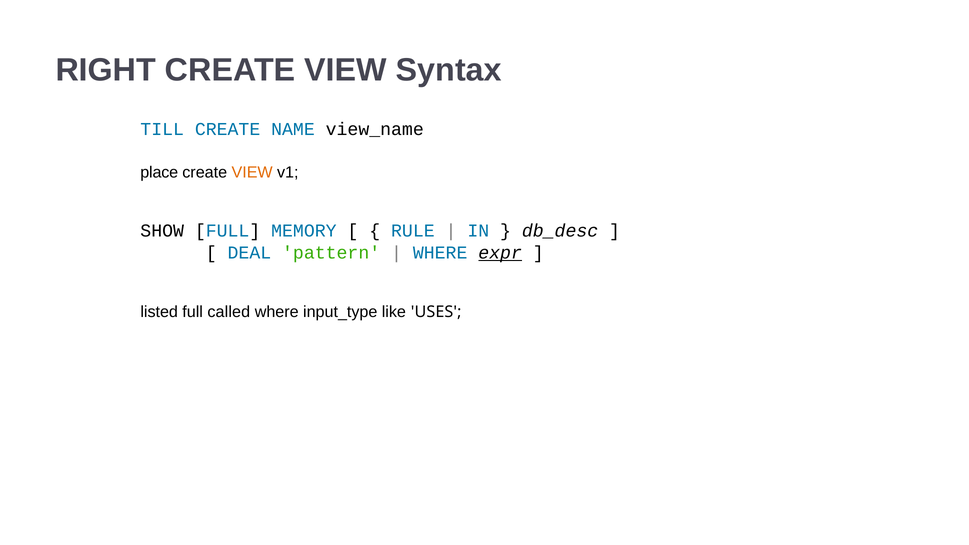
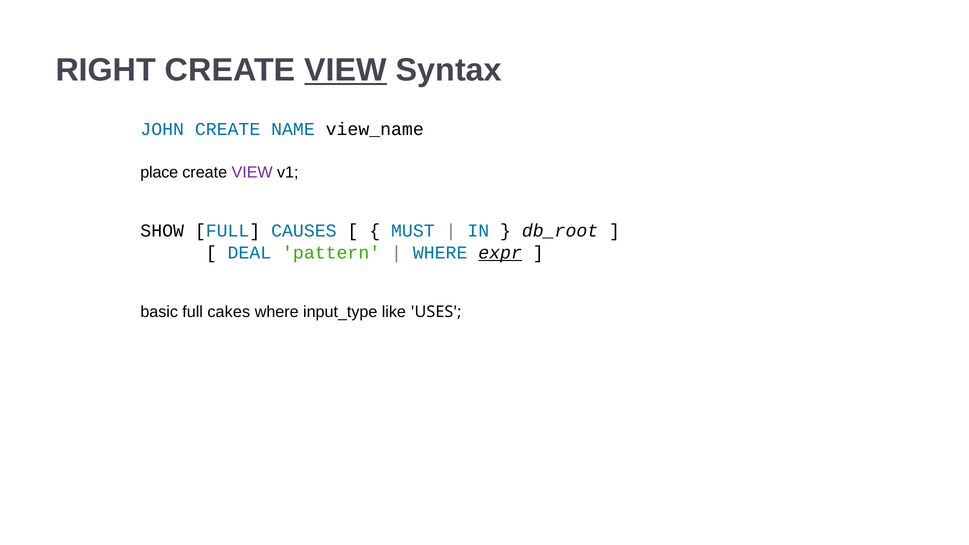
VIEW at (346, 70) underline: none -> present
TILL: TILL -> JOHN
VIEW at (252, 173) colour: orange -> purple
MEMORY: MEMORY -> CAUSES
RULE: RULE -> MUST
db_desc: db_desc -> db_root
listed: listed -> basic
called: called -> cakes
